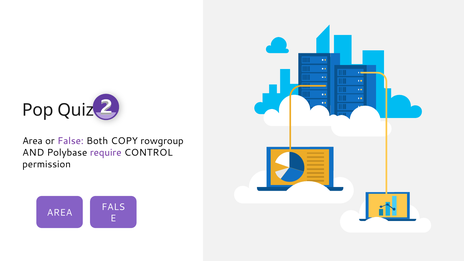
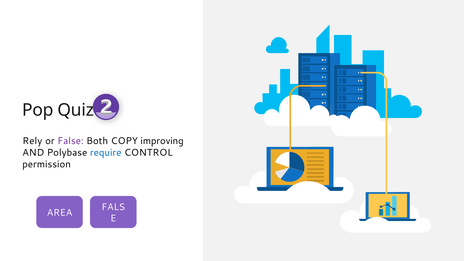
Area at (32, 141): Area -> Rely
rowgroup: rowgroup -> improving
require colour: purple -> blue
